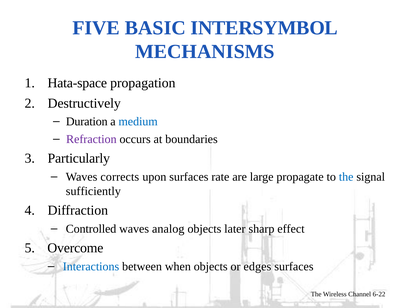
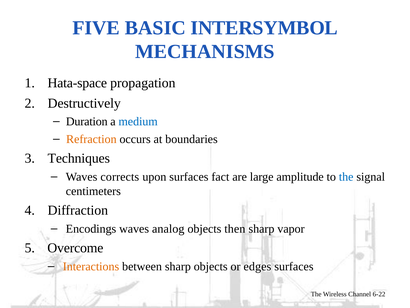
Refraction colour: purple -> orange
Particularly: Particularly -> Techniques
rate: rate -> fact
propagate: propagate -> amplitude
sufficiently: sufficiently -> centimeters
Controlled: Controlled -> Encodings
later: later -> then
effect: effect -> vapor
Interactions colour: blue -> orange
between when: when -> sharp
